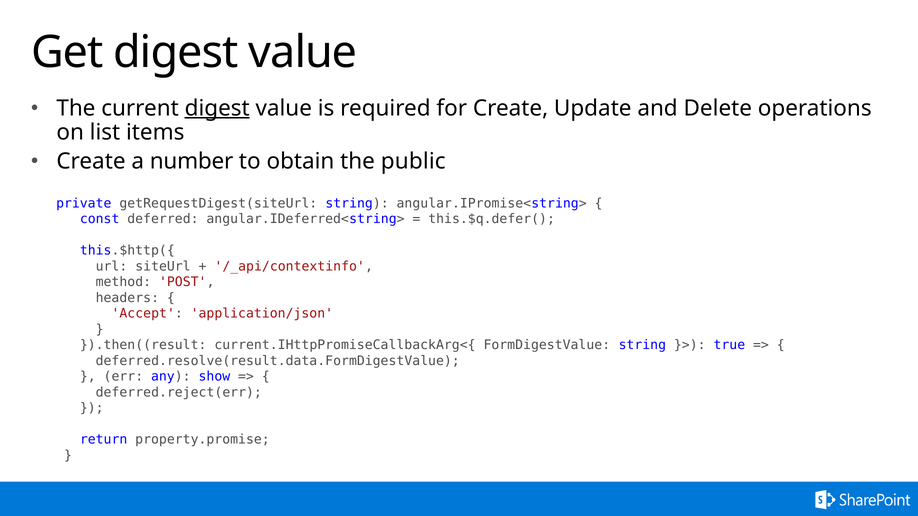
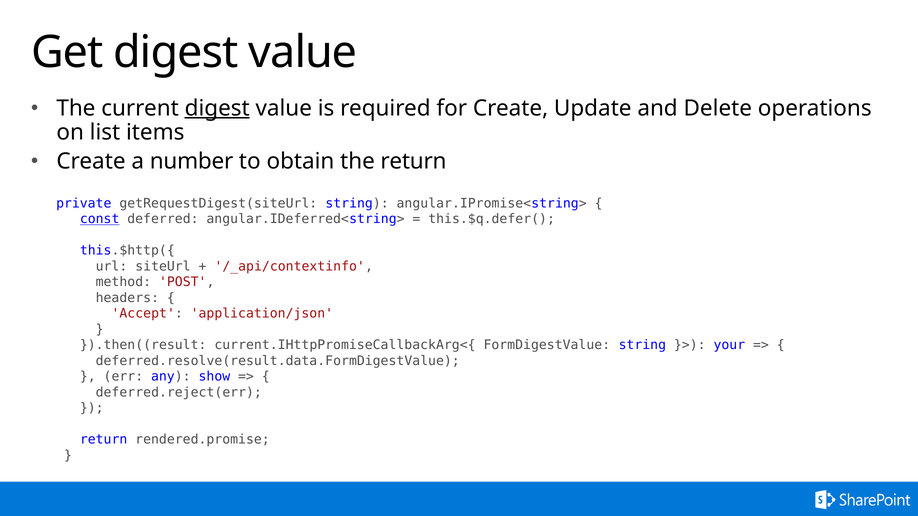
the public: public -> return
const underline: none -> present
true: true -> your
property.promise: property.promise -> rendered.promise
